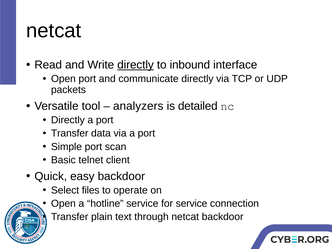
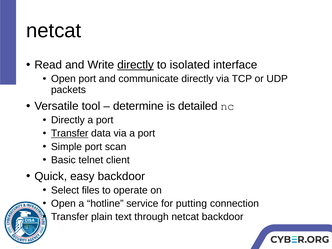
inbound: inbound -> isolated
analyzers: analyzers -> determine
Transfer at (70, 133) underline: none -> present
for service: service -> putting
